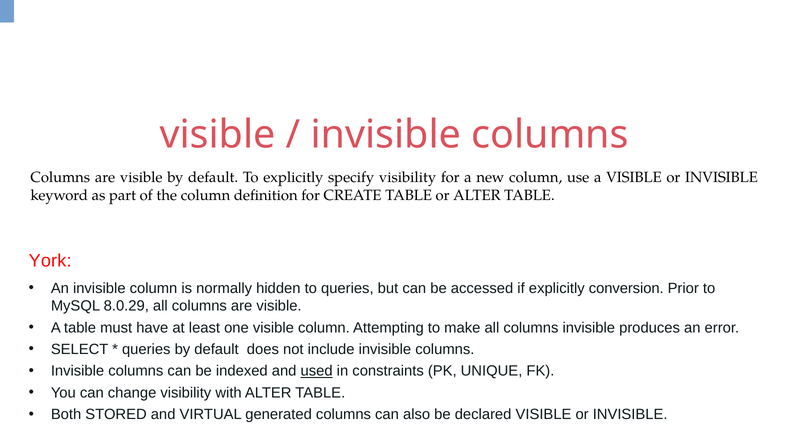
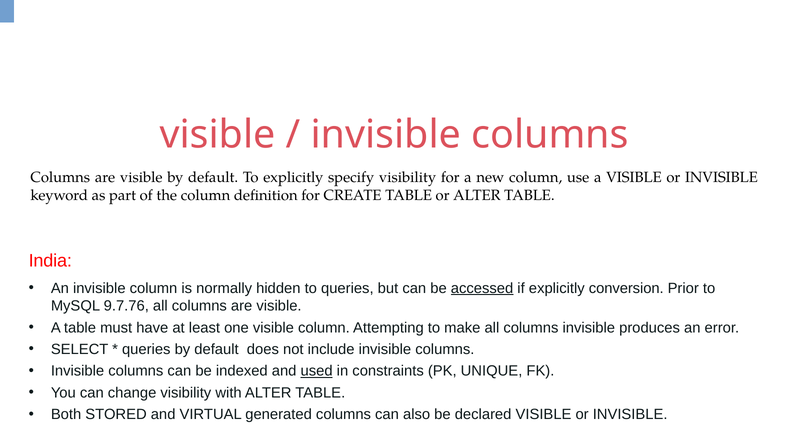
York: York -> India
accessed underline: none -> present
8.0.29: 8.0.29 -> 9.7.76
